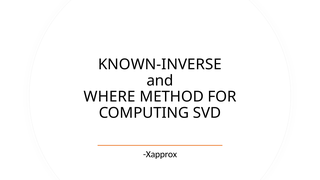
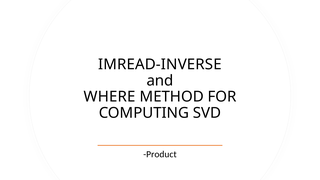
KNOWN-INVERSE: KNOWN-INVERSE -> IMREAD-INVERSE
Xapprox: Xapprox -> Product
